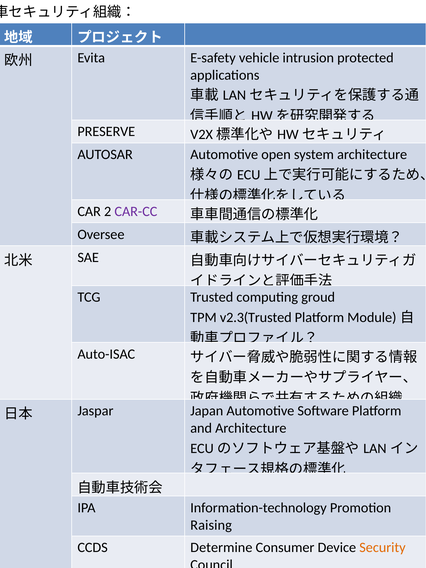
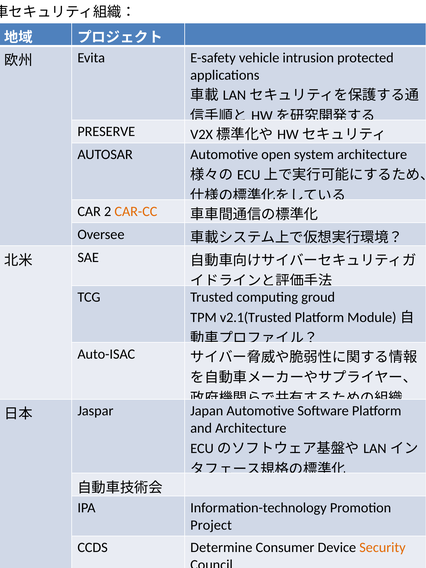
CAR-CC colour: purple -> orange
v2.3(Trusted: v2.3(Trusted -> v2.1(Trusted
Raising: Raising -> Project
